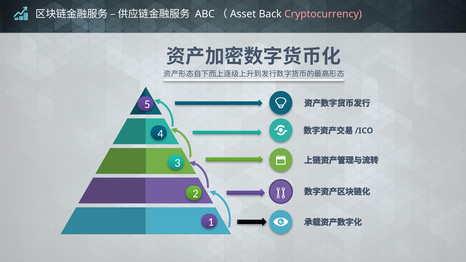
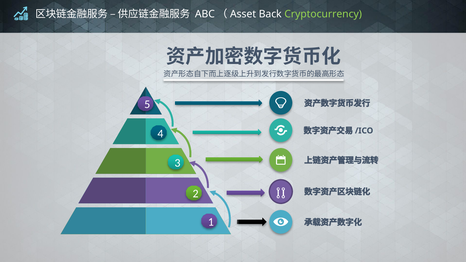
Cryptocurrency colour: pink -> light green
